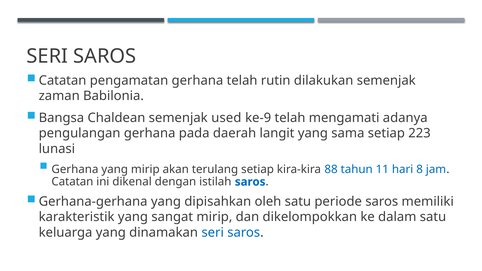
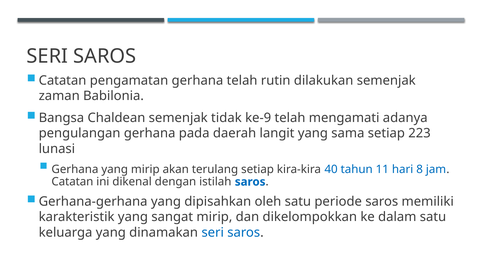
used: used -> tidak
88: 88 -> 40
